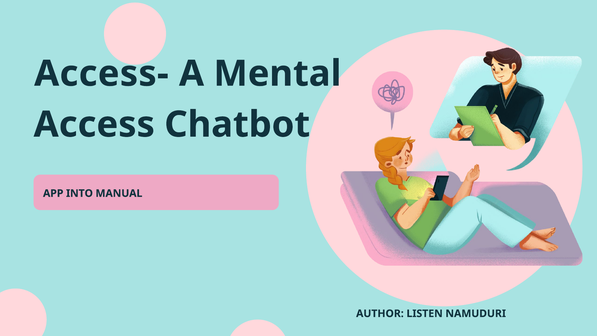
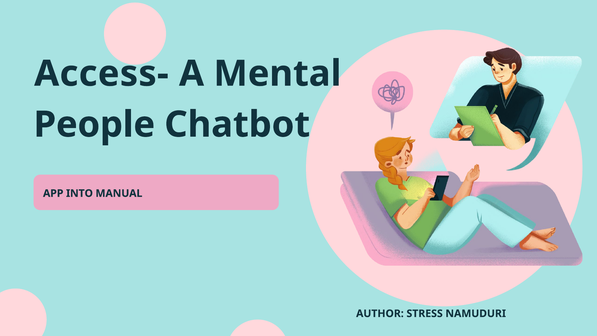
Access: Access -> People
LISTEN: LISTEN -> STRESS
